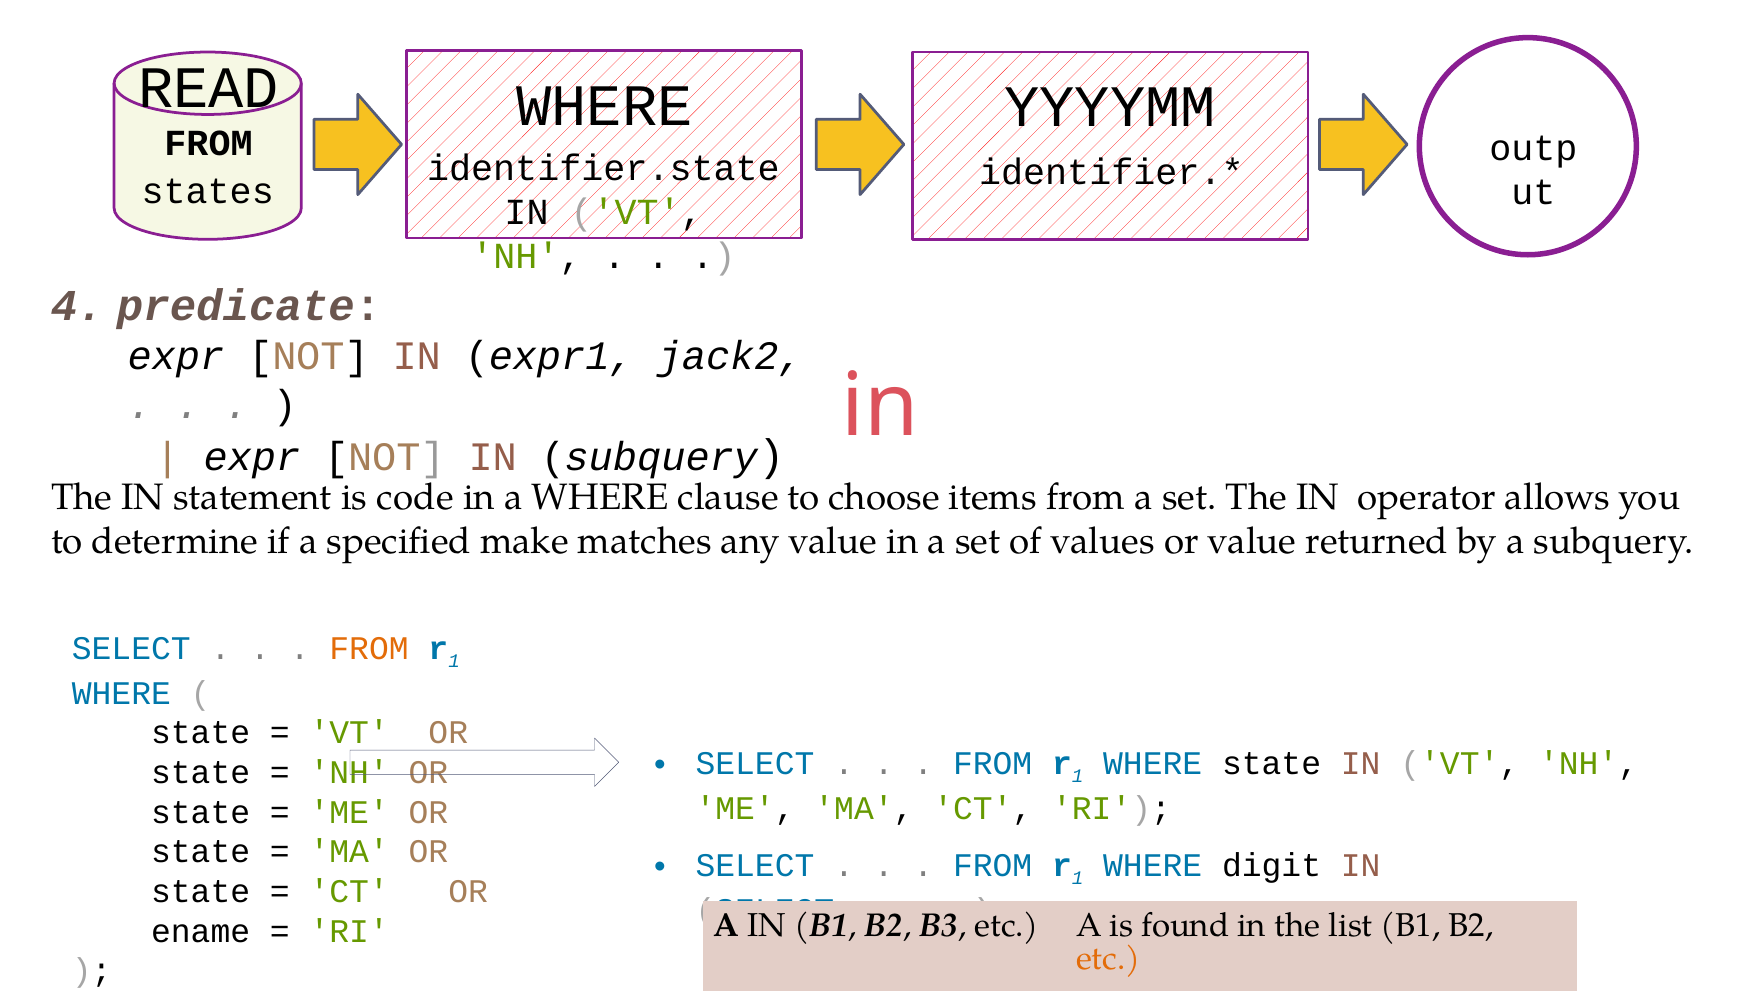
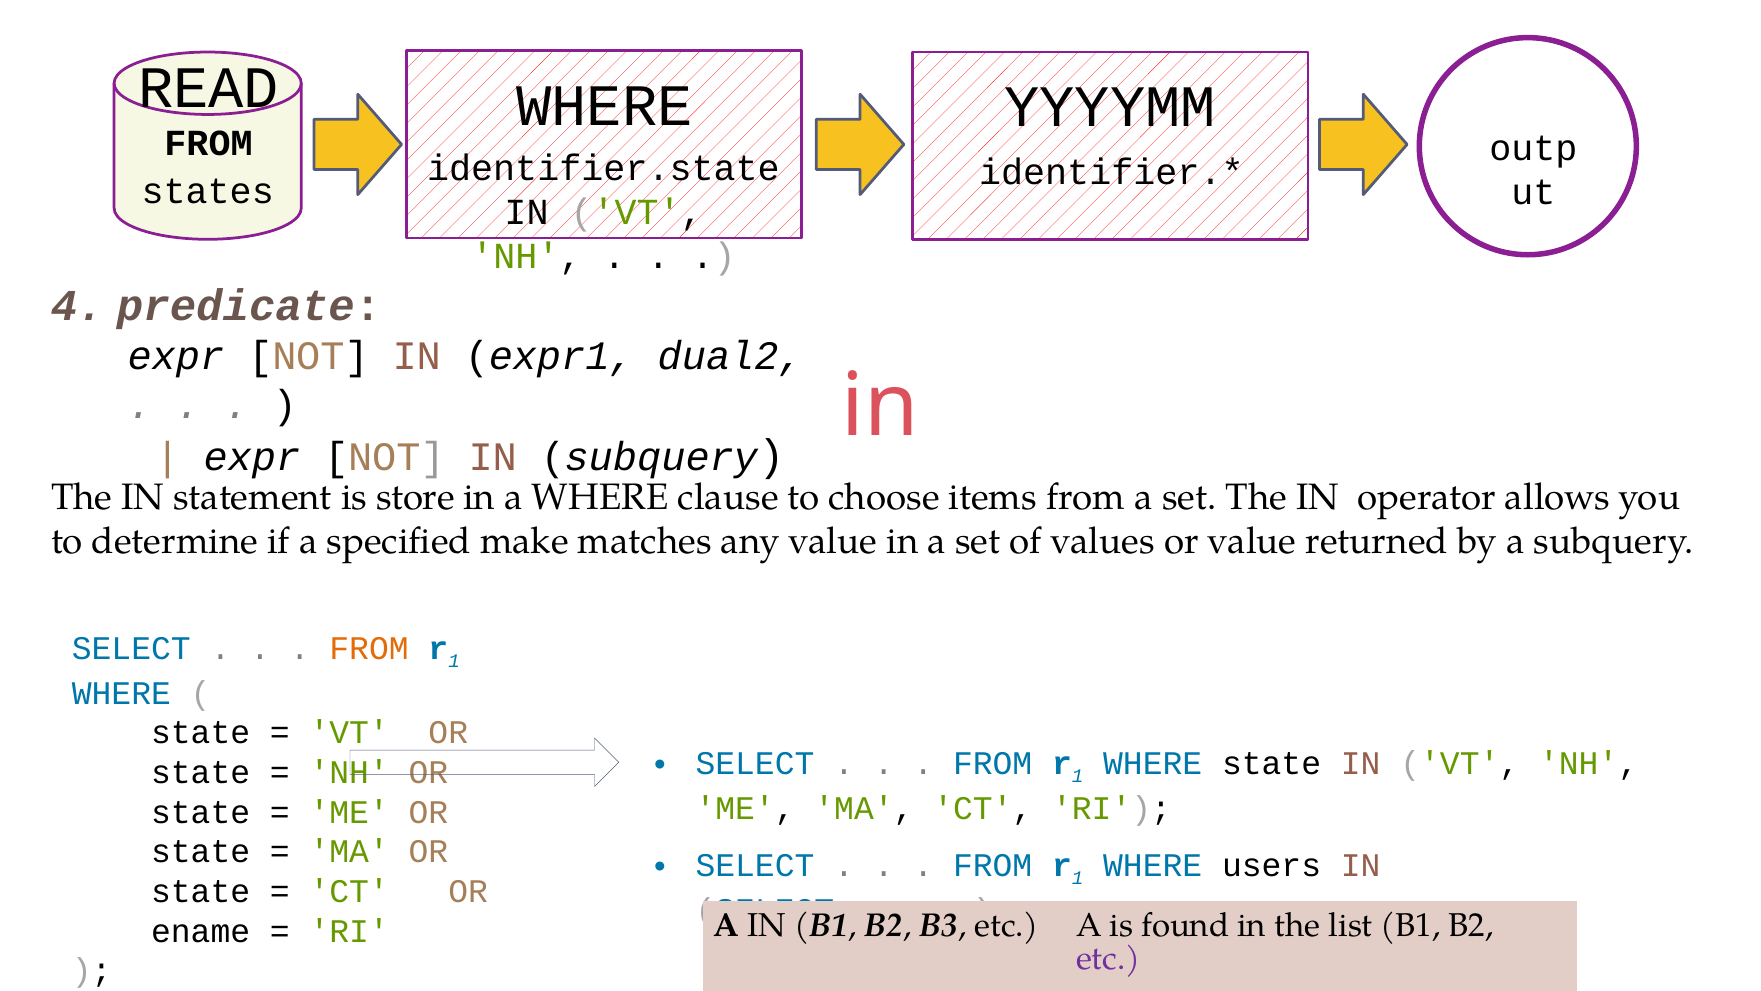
jack2: jack2 -> dual2
code: code -> store
digit: digit -> users
etc at (1108, 958) colour: orange -> purple
